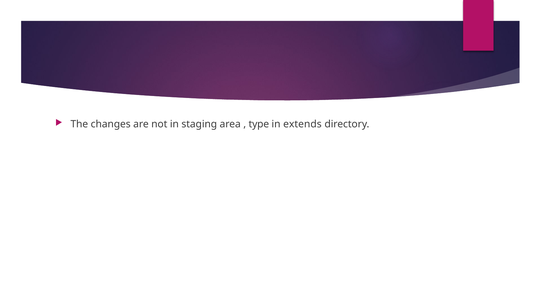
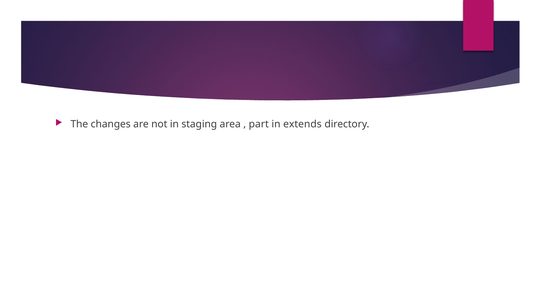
type: type -> part
